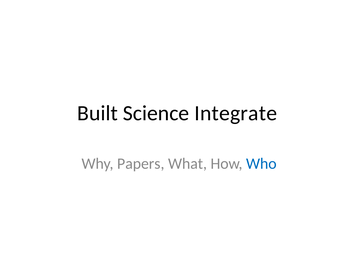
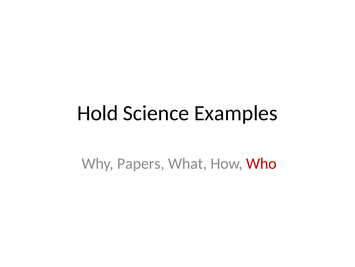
Built: Built -> Hold
Integrate: Integrate -> Examples
Who colour: blue -> red
